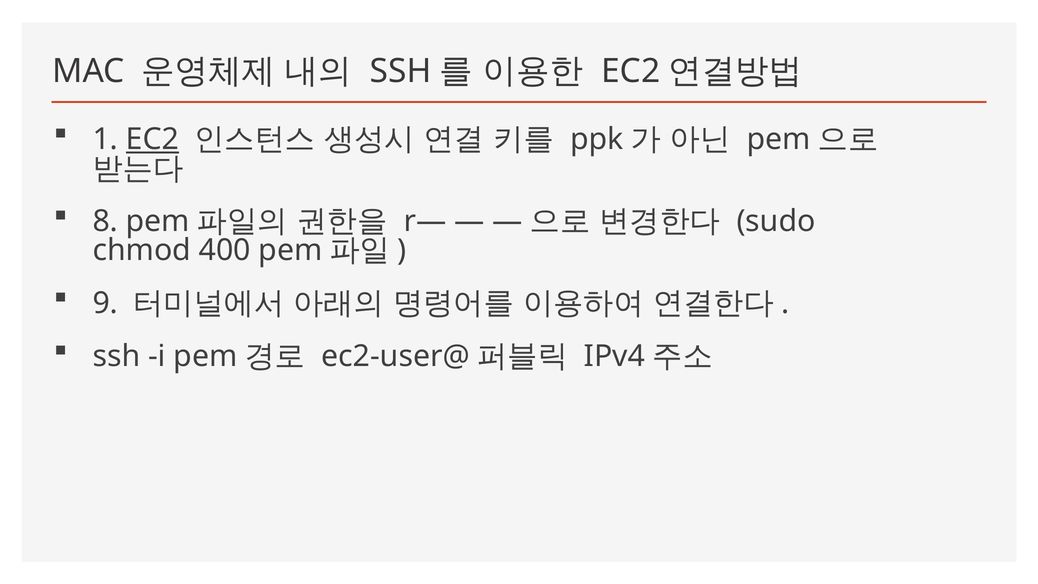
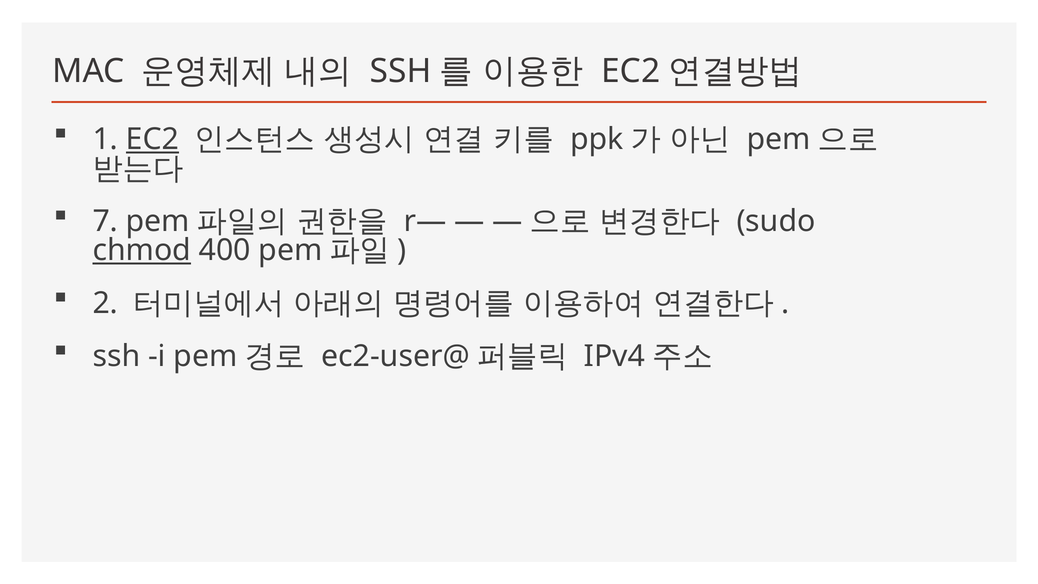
8: 8 -> 7
chmod underline: none -> present
9: 9 -> 2
